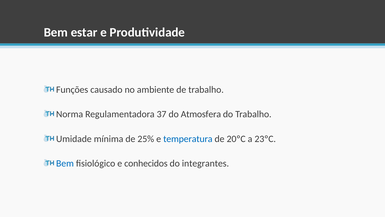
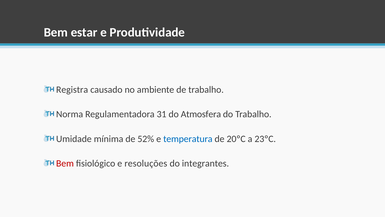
Funções: Funções -> Registra
37: 37 -> 31
25%: 25% -> 52%
Bem at (65, 163) colour: blue -> red
conhecidos: conhecidos -> resoluções
